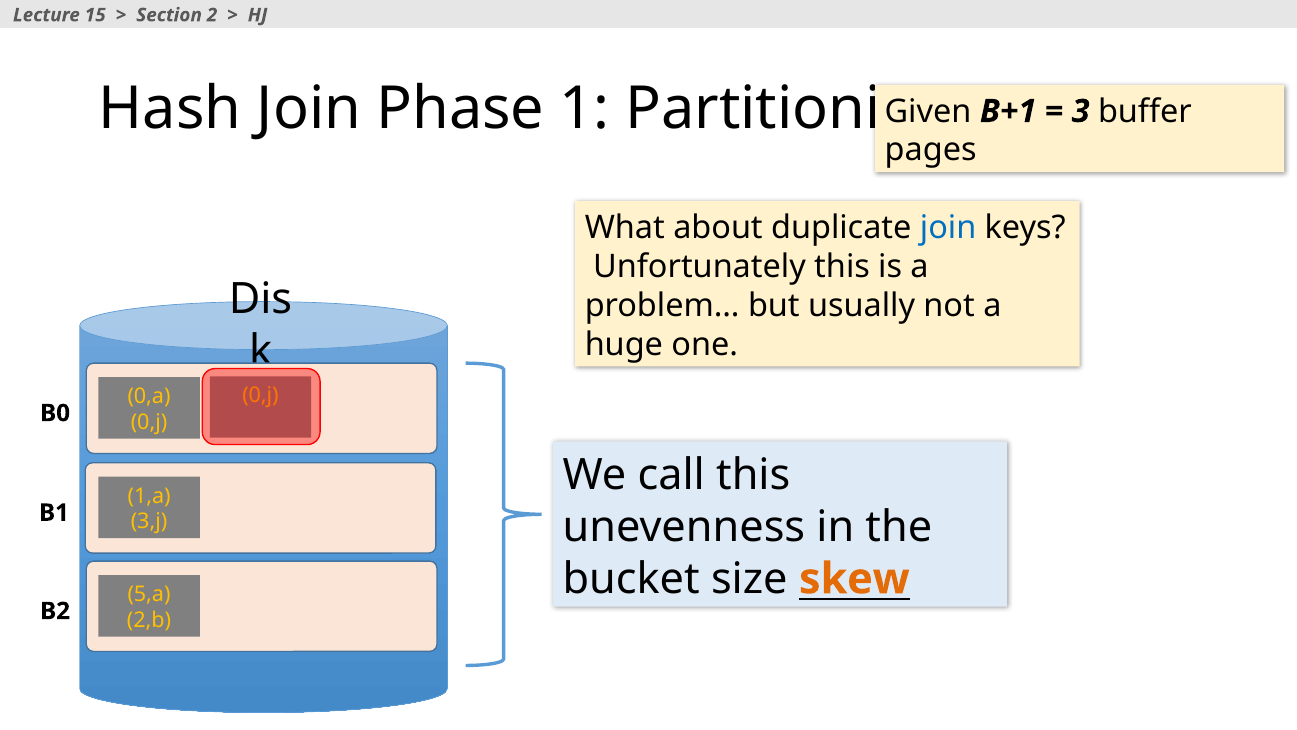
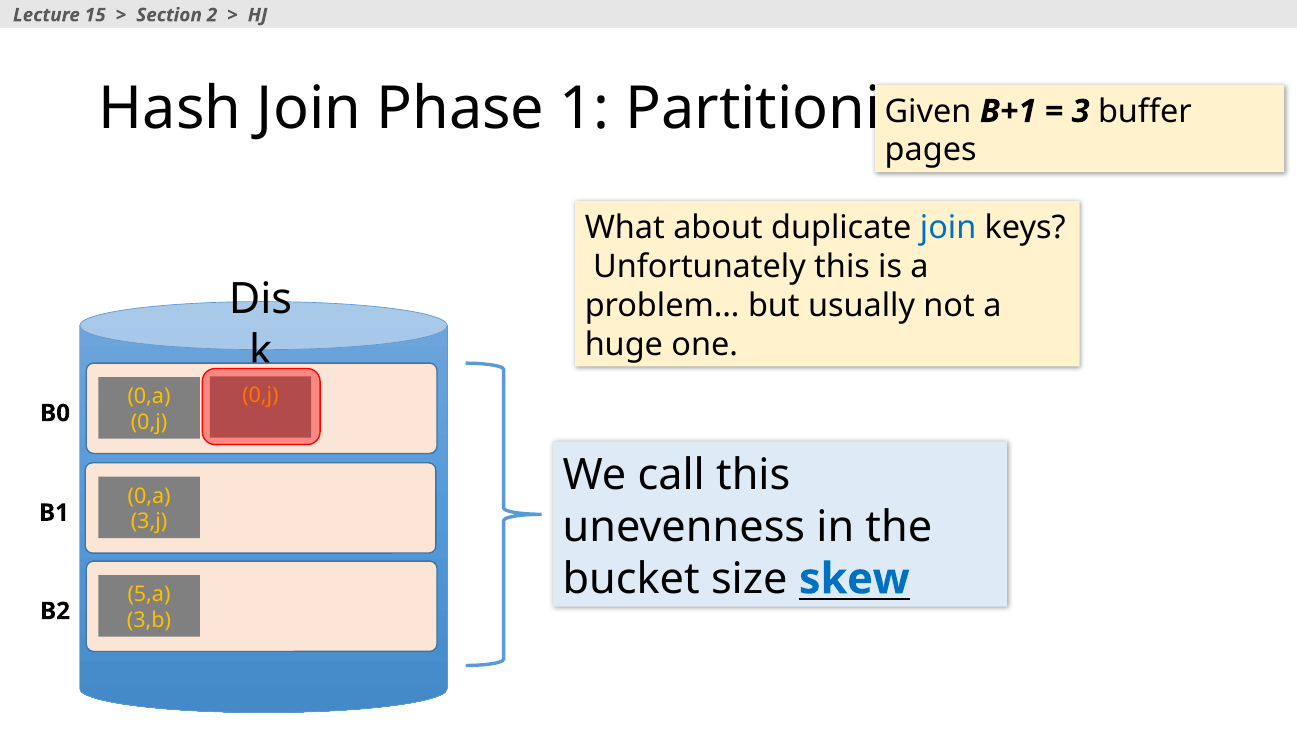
1,a at (149, 496): 1,a -> 0,a
skew colour: orange -> blue
2,b: 2,b -> 3,b
